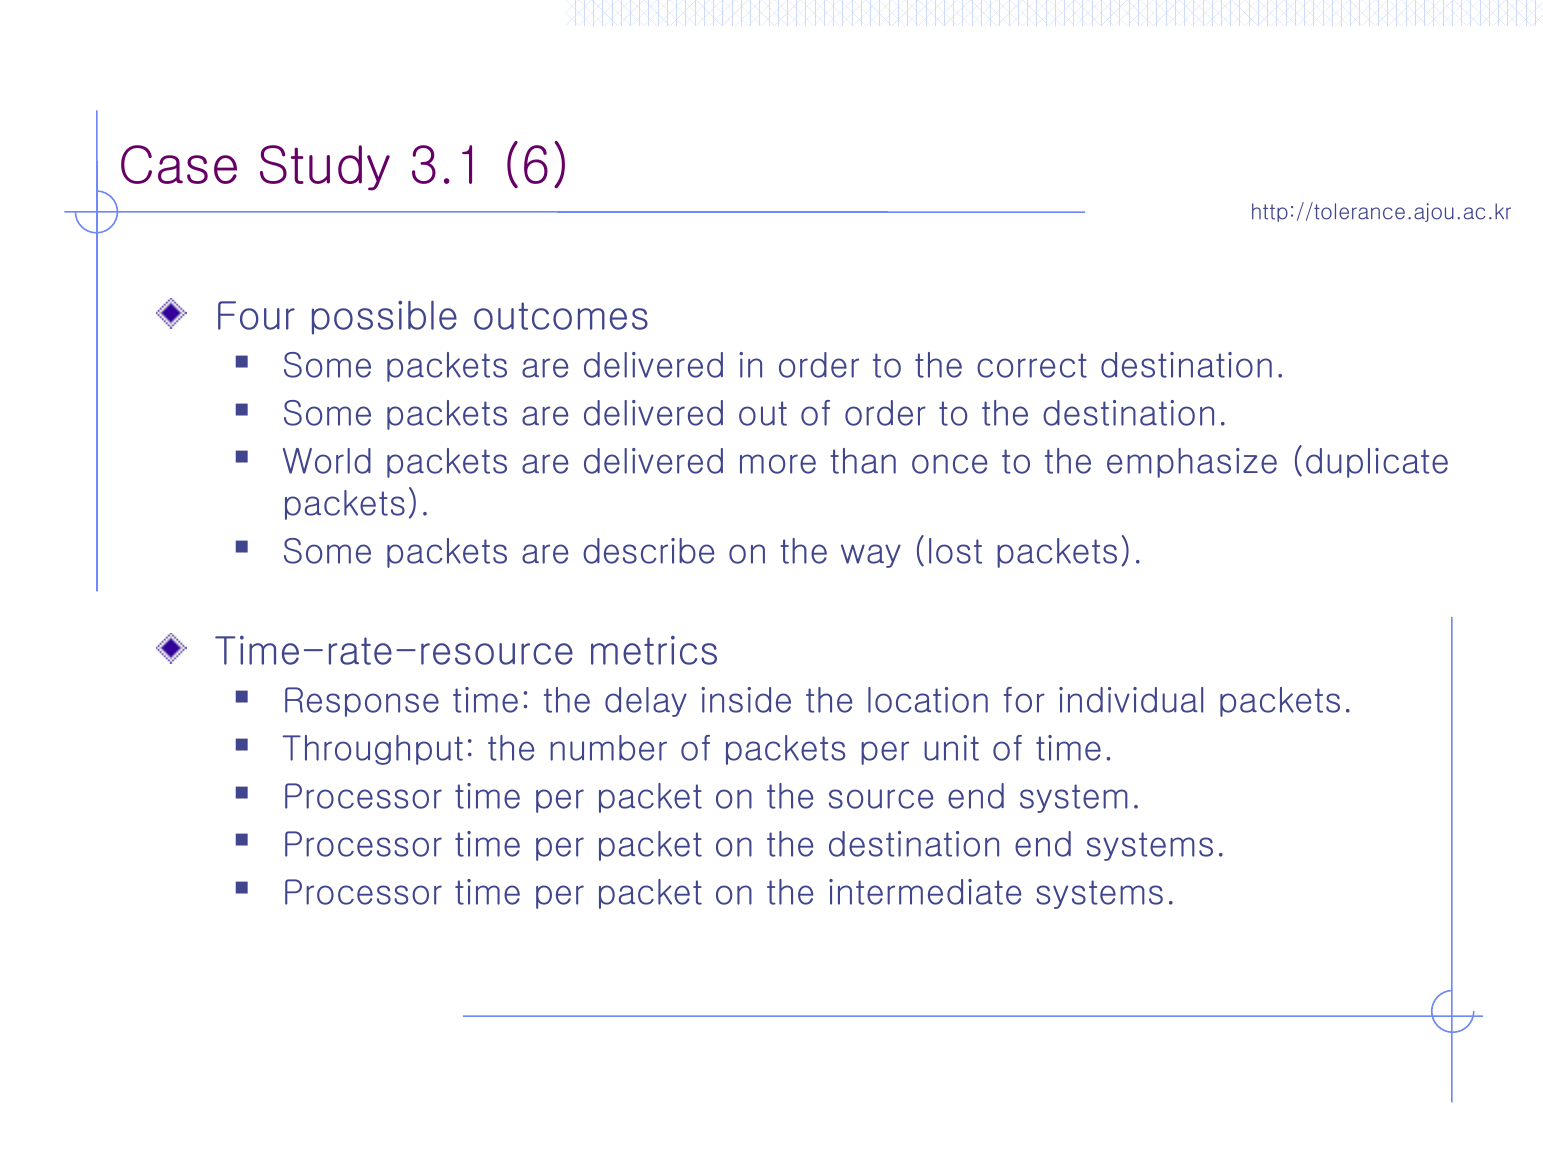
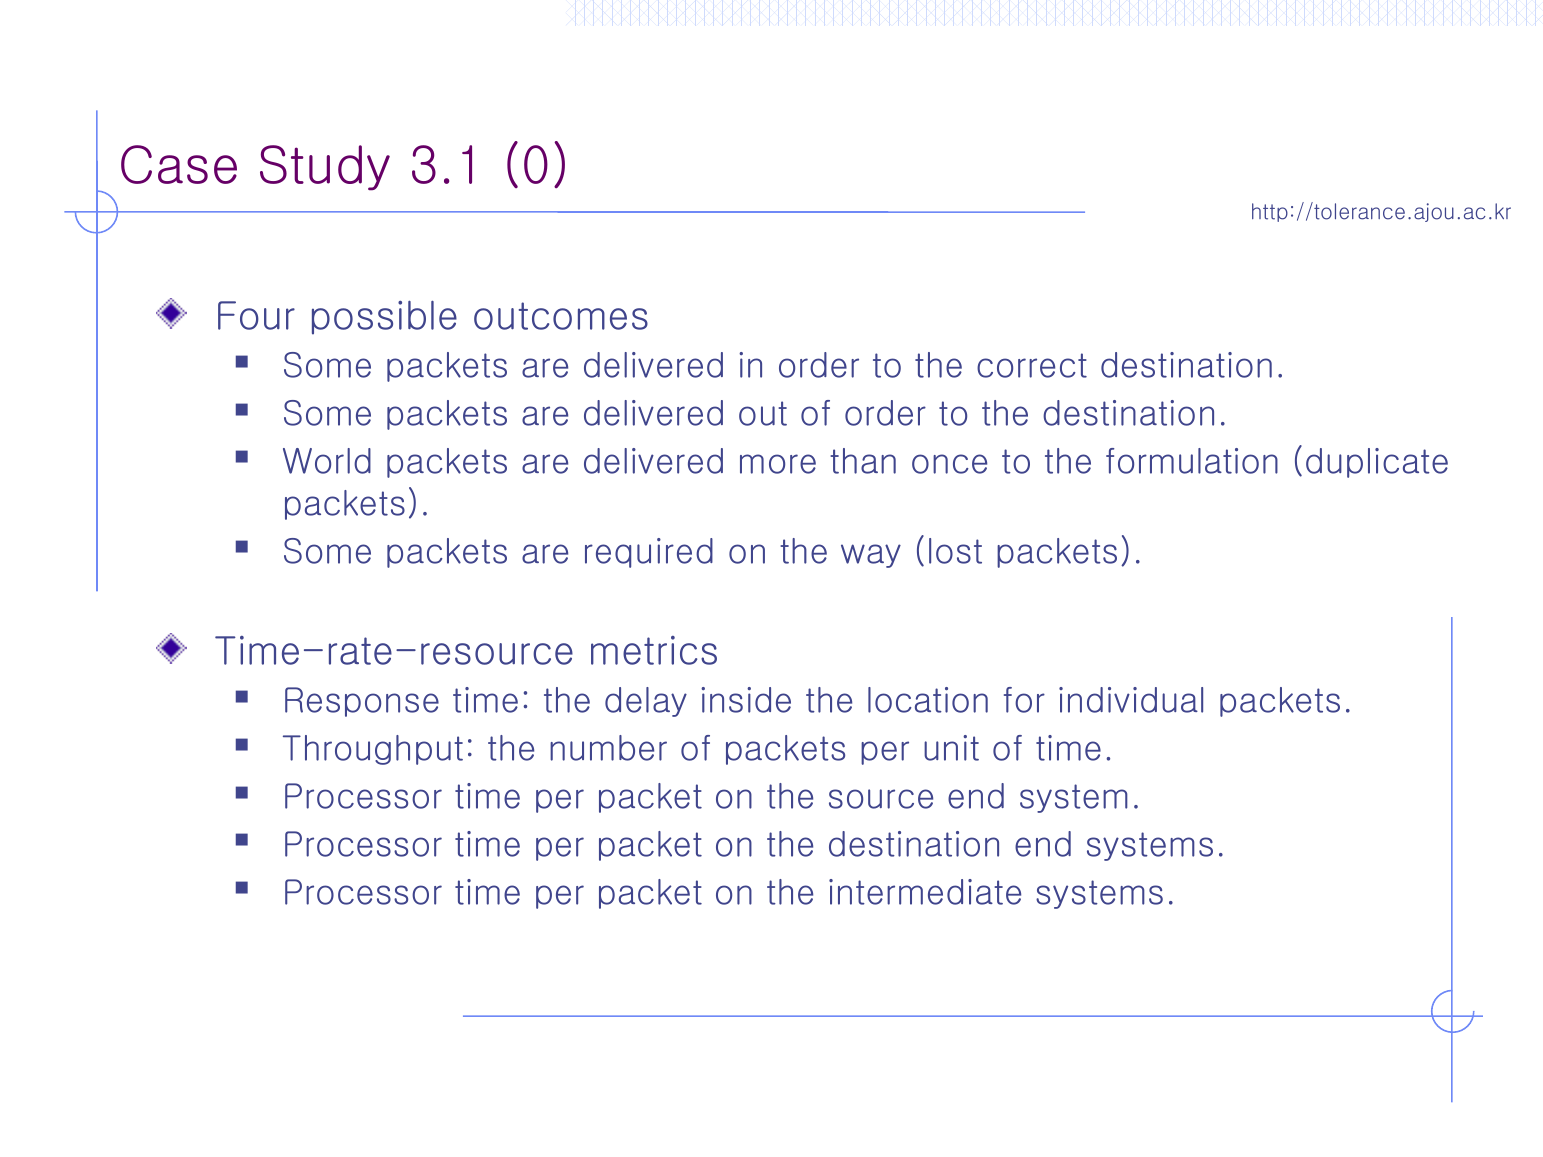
6: 6 -> 0
emphasize: emphasize -> formulation
describe: describe -> required
